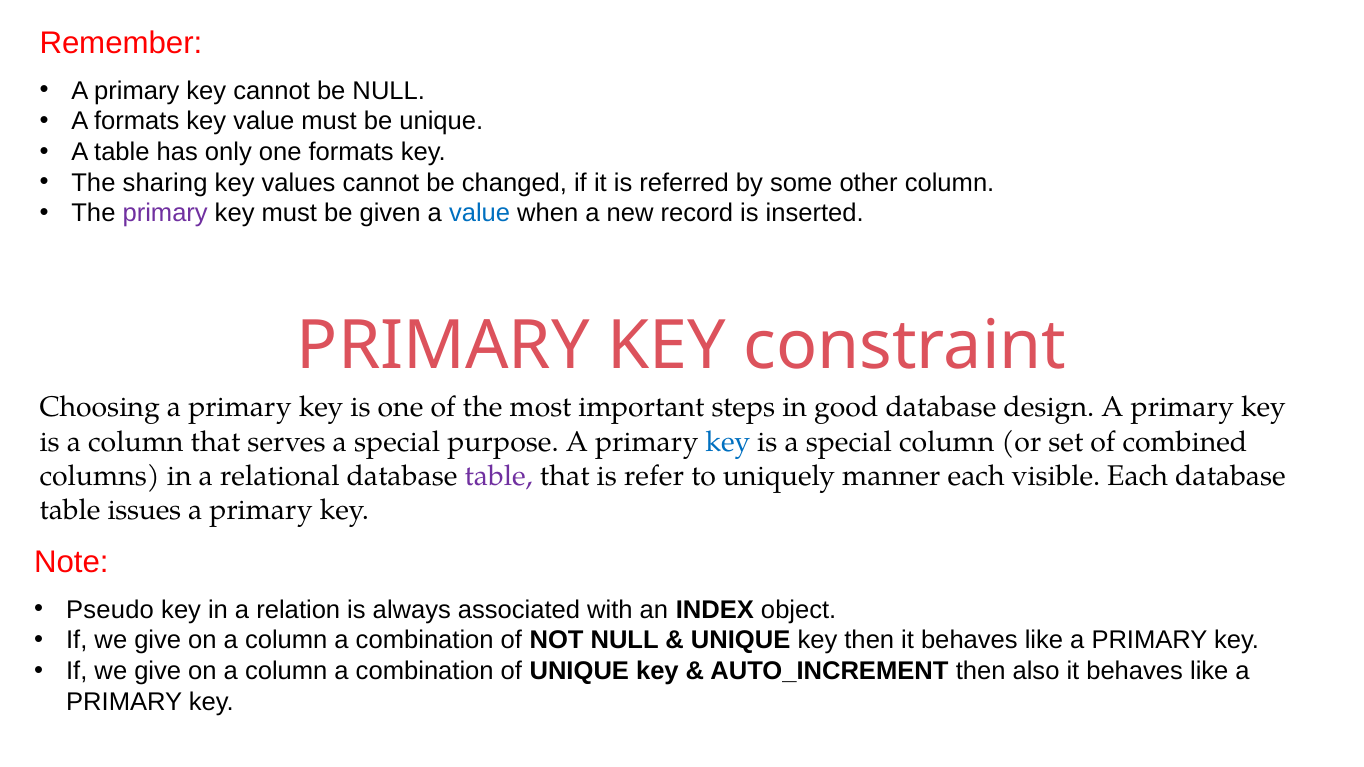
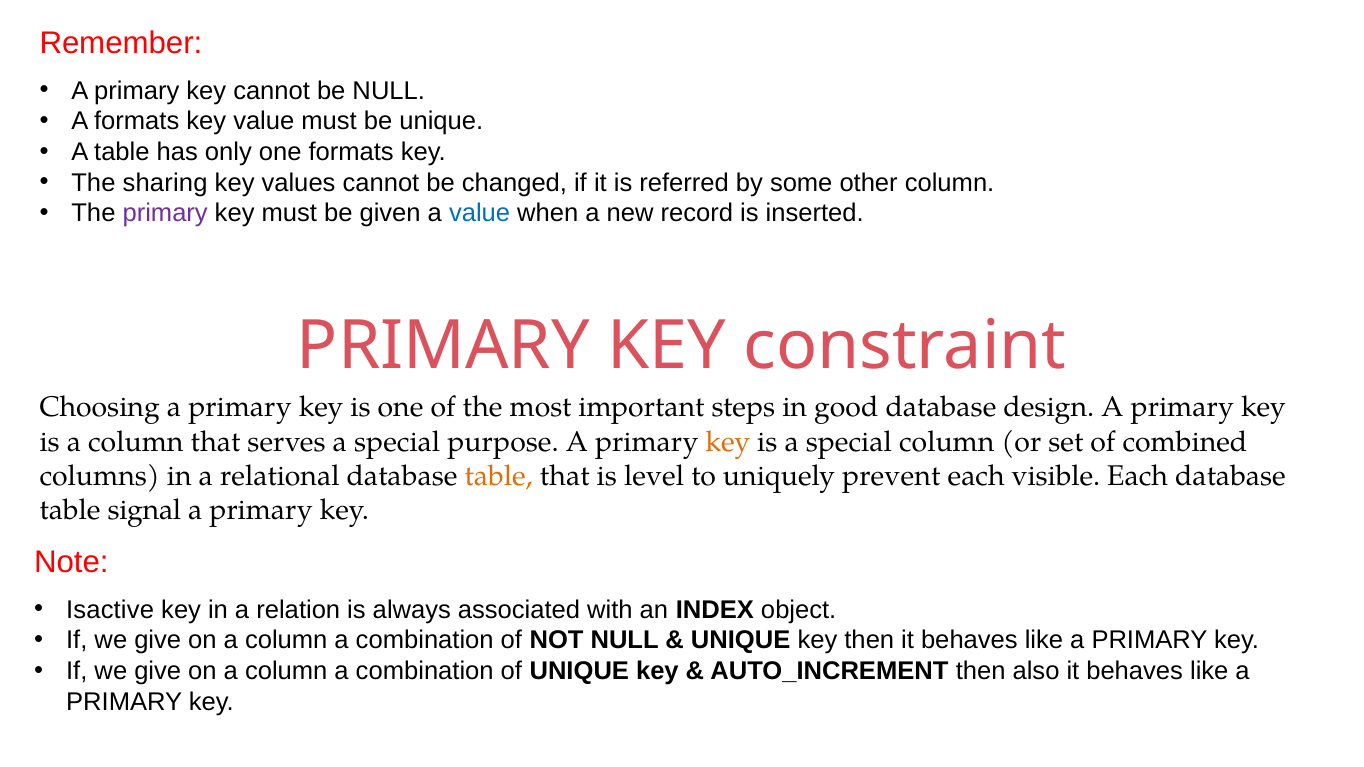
key at (728, 442) colour: blue -> orange
table at (499, 476) colour: purple -> orange
refer: refer -> level
manner: manner -> prevent
issues: issues -> signal
Pseudo: Pseudo -> Isactive
